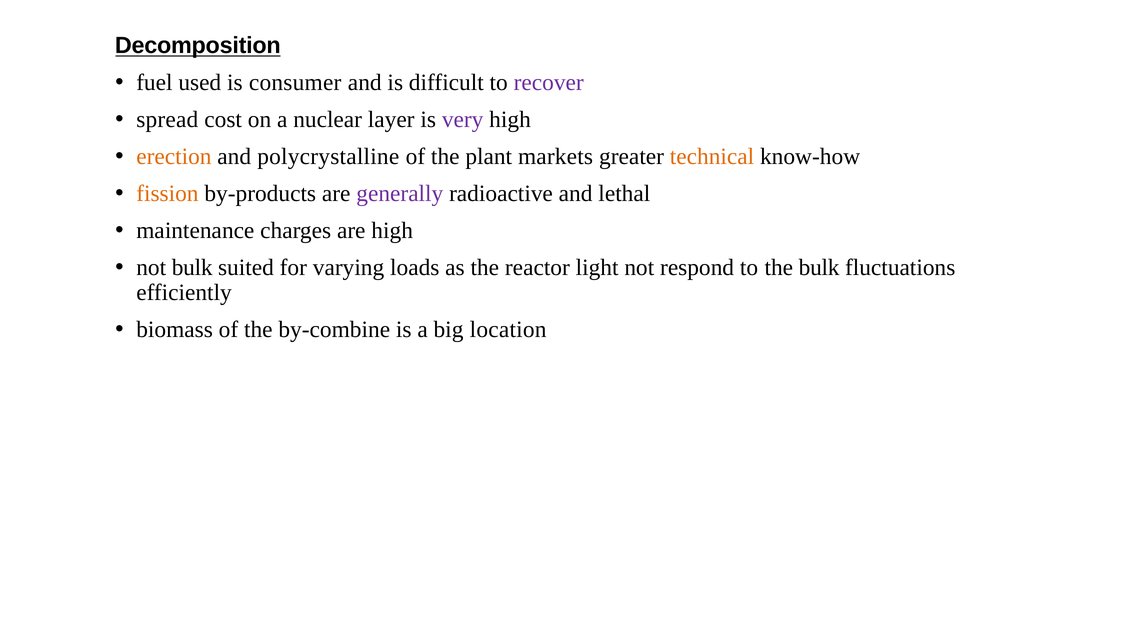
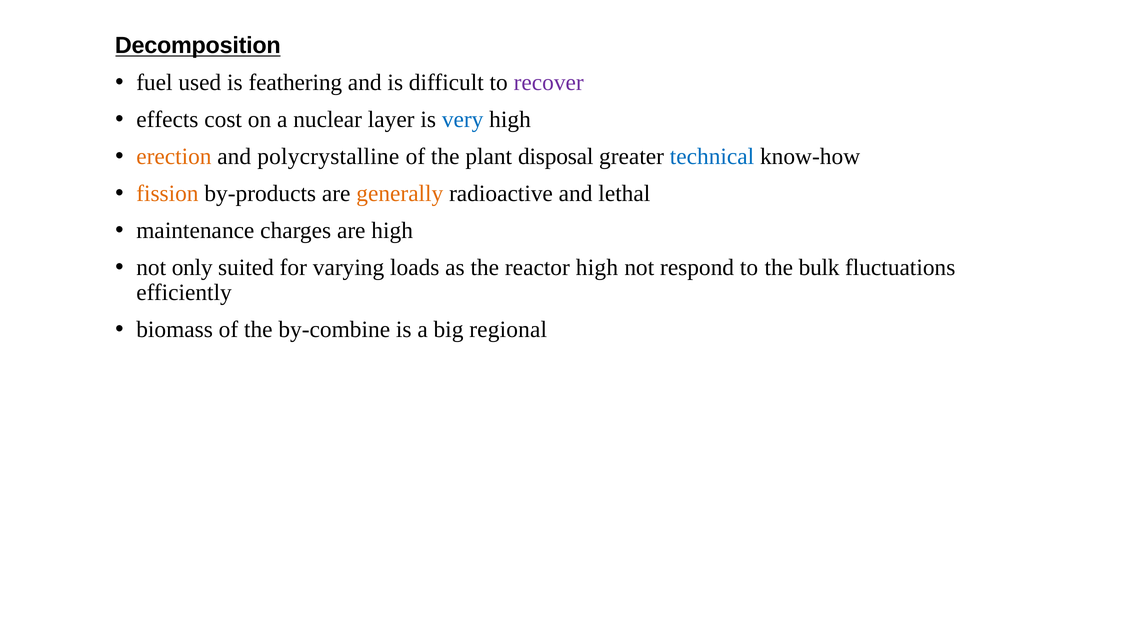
consumer: consumer -> feathering
spread: spread -> effects
very colour: purple -> blue
markets: markets -> disposal
technical colour: orange -> blue
generally colour: purple -> orange
not bulk: bulk -> only
reactor light: light -> high
location: location -> regional
